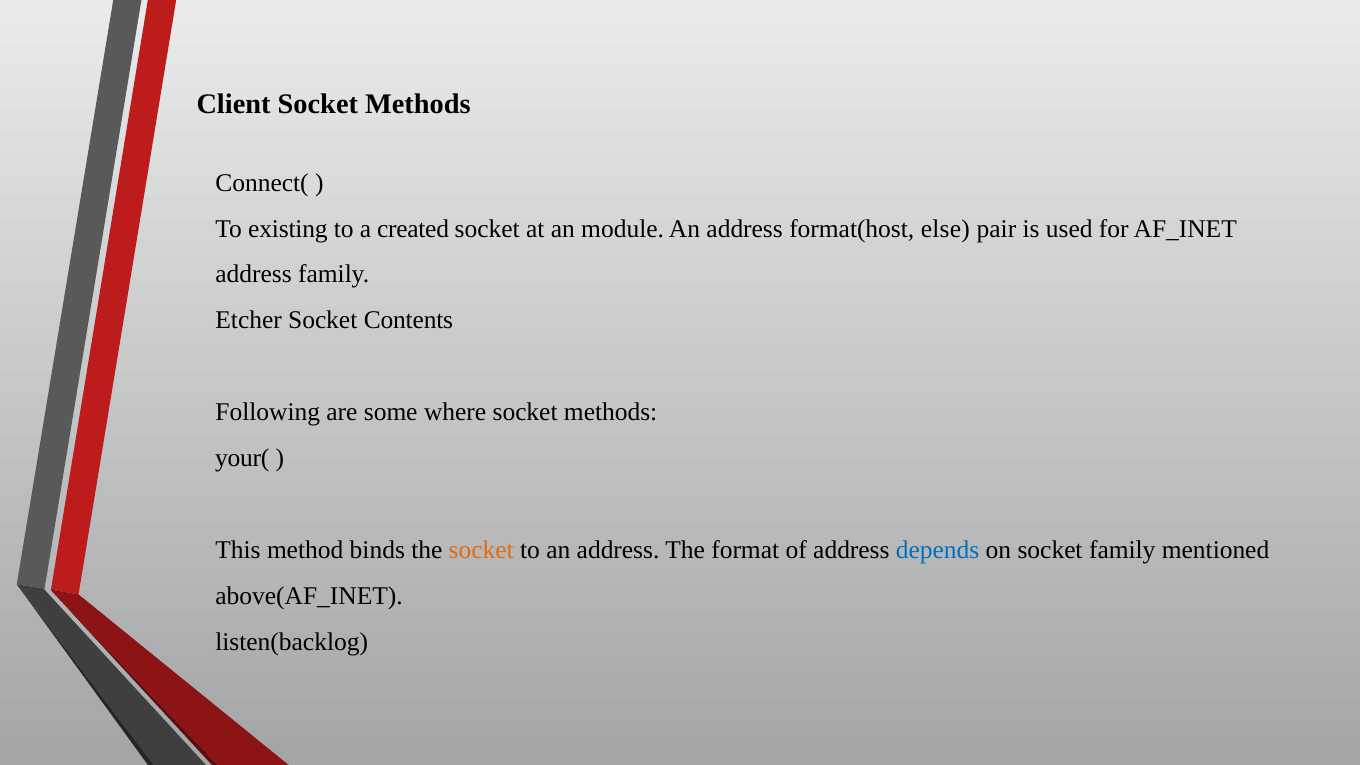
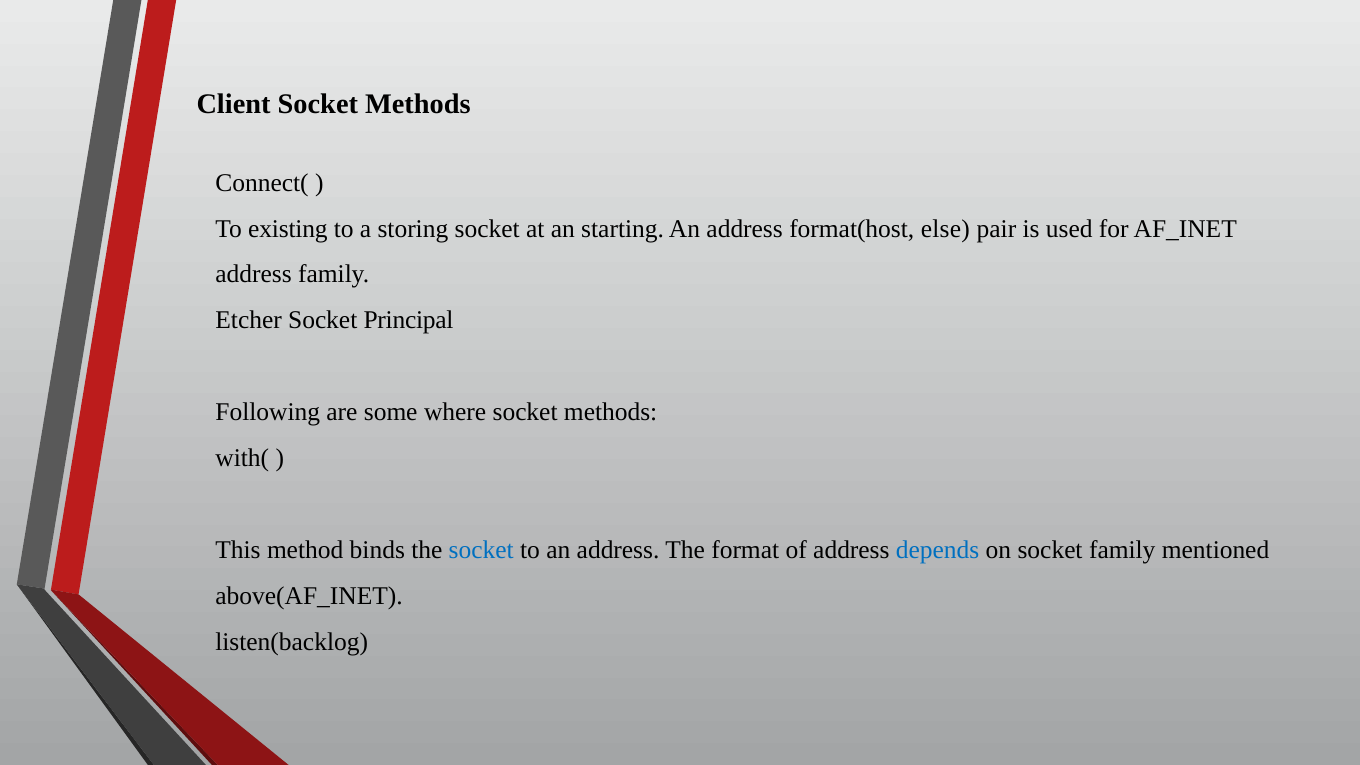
created: created -> storing
module: module -> starting
Contents: Contents -> Principal
your(: your( -> with(
socket at (481, 550) colour: orange -> blue
